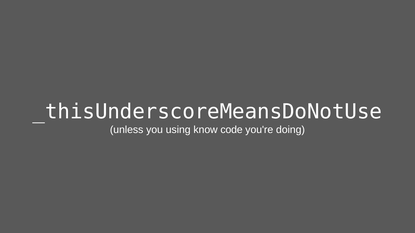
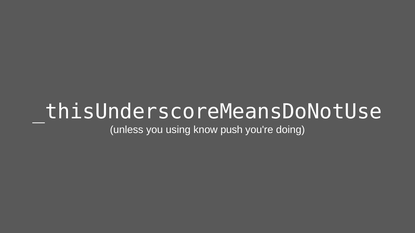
code: code -> push
